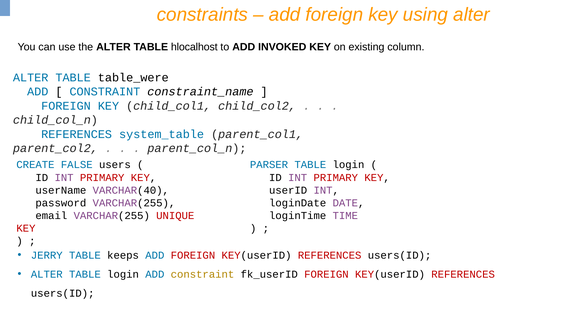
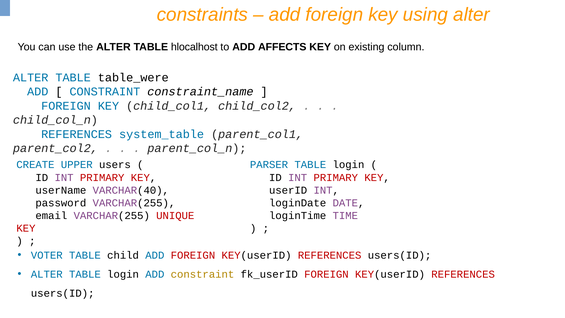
INVOKED: INVOKED -> AFFECTS
FALSE: FALSE -> UPPER
JERRY: JERRY -> VOTER
keeps: keeps -> child
